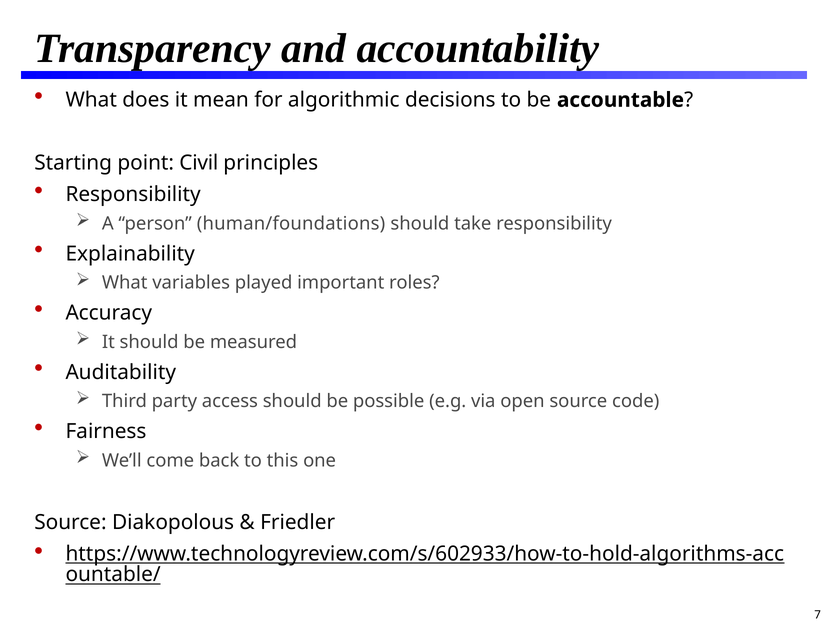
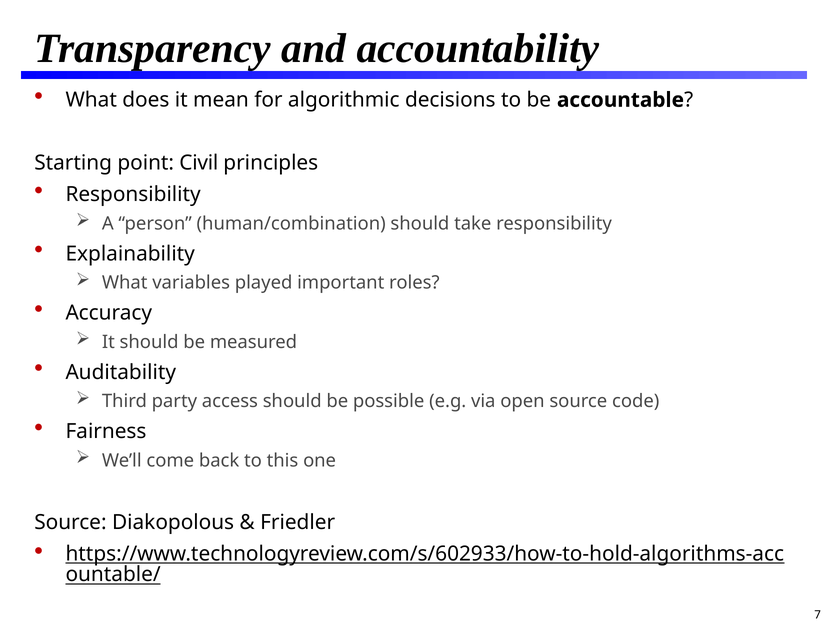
human/foundations: human/foundations -> human/combination
